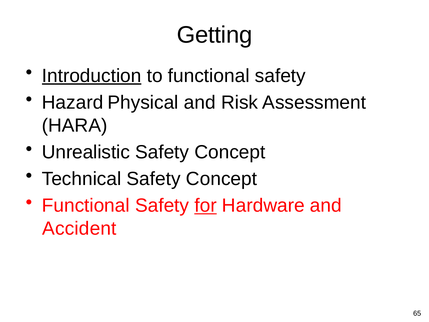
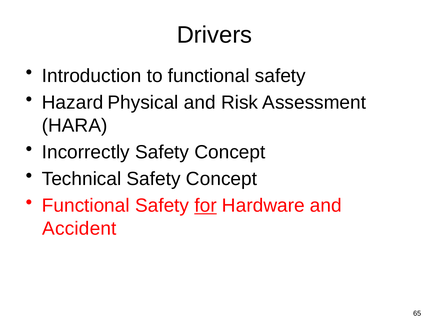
Getting: Getting -> Drivers
Introduction underline: present -> none
Unrealistic: Unrealistic -> Incorrectly
